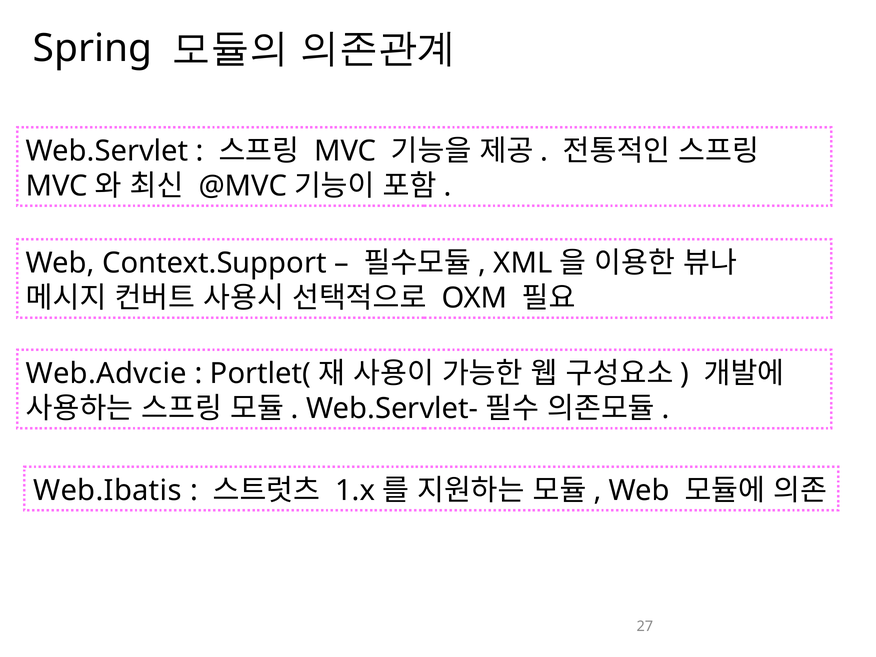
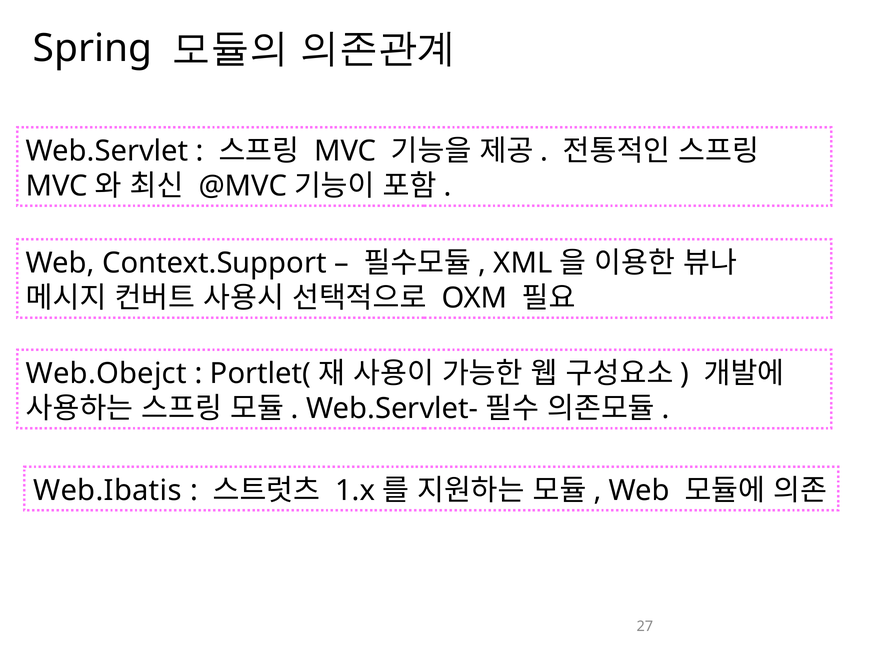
Web.Advcie: Web.Advcie -> Web.Obejct
